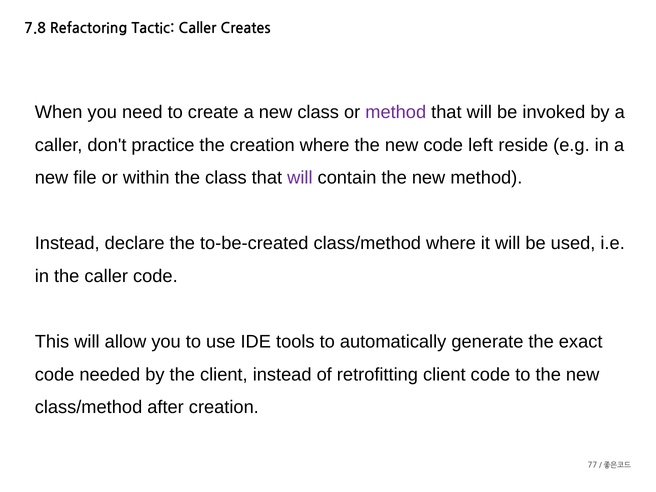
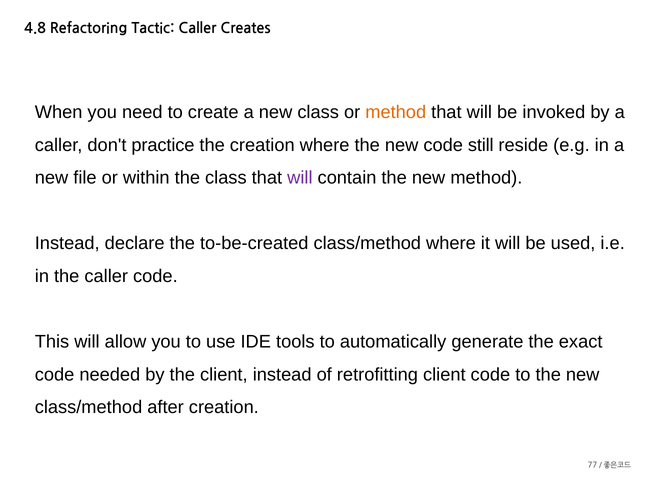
7.8: 7.8 -> 4.8
method at (396, 112) colour: purple -> orange
left: left -> still
